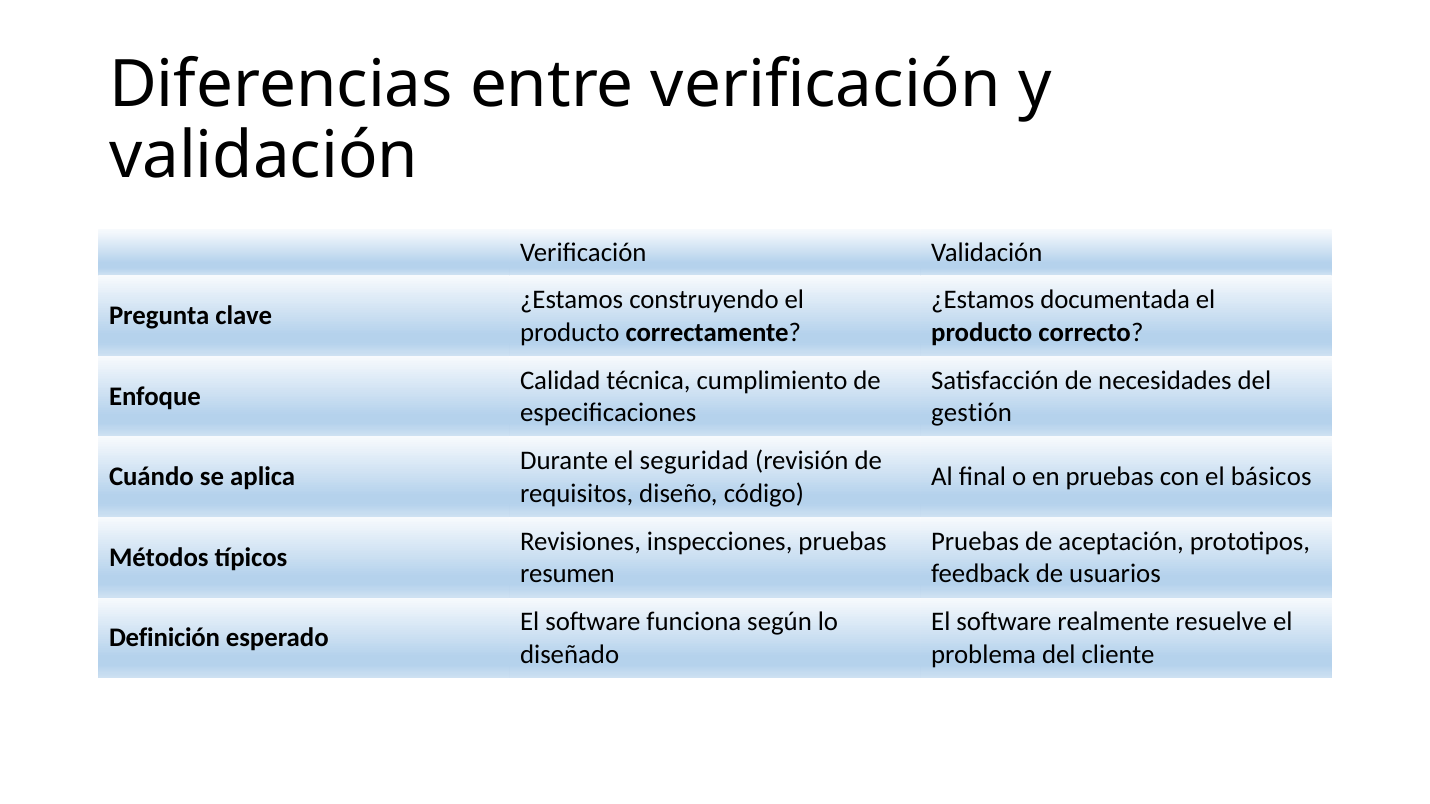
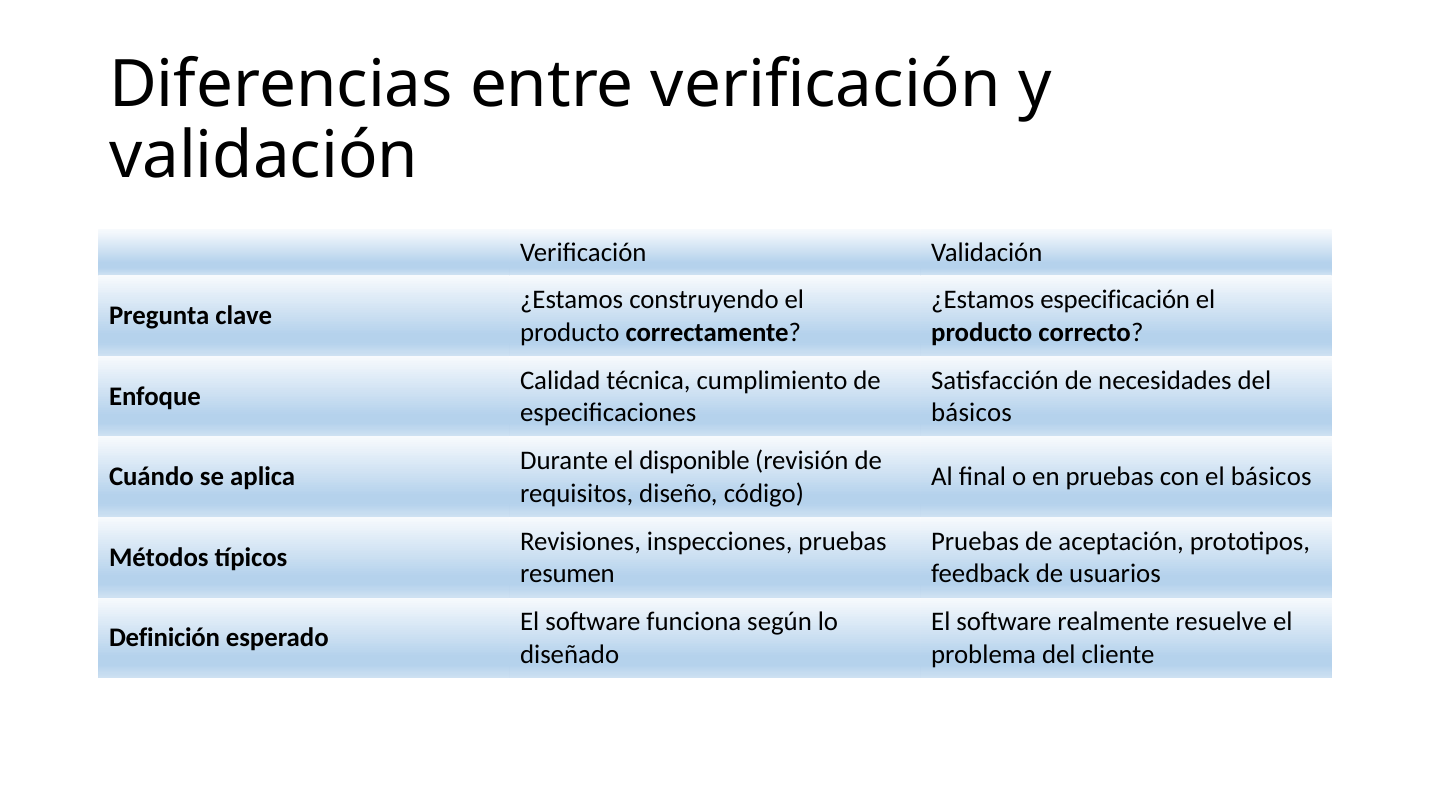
documentada: documentada -> especificación
gestión at (972, 413): gestión -> básicos
seguridad: seguridad -> disponible
